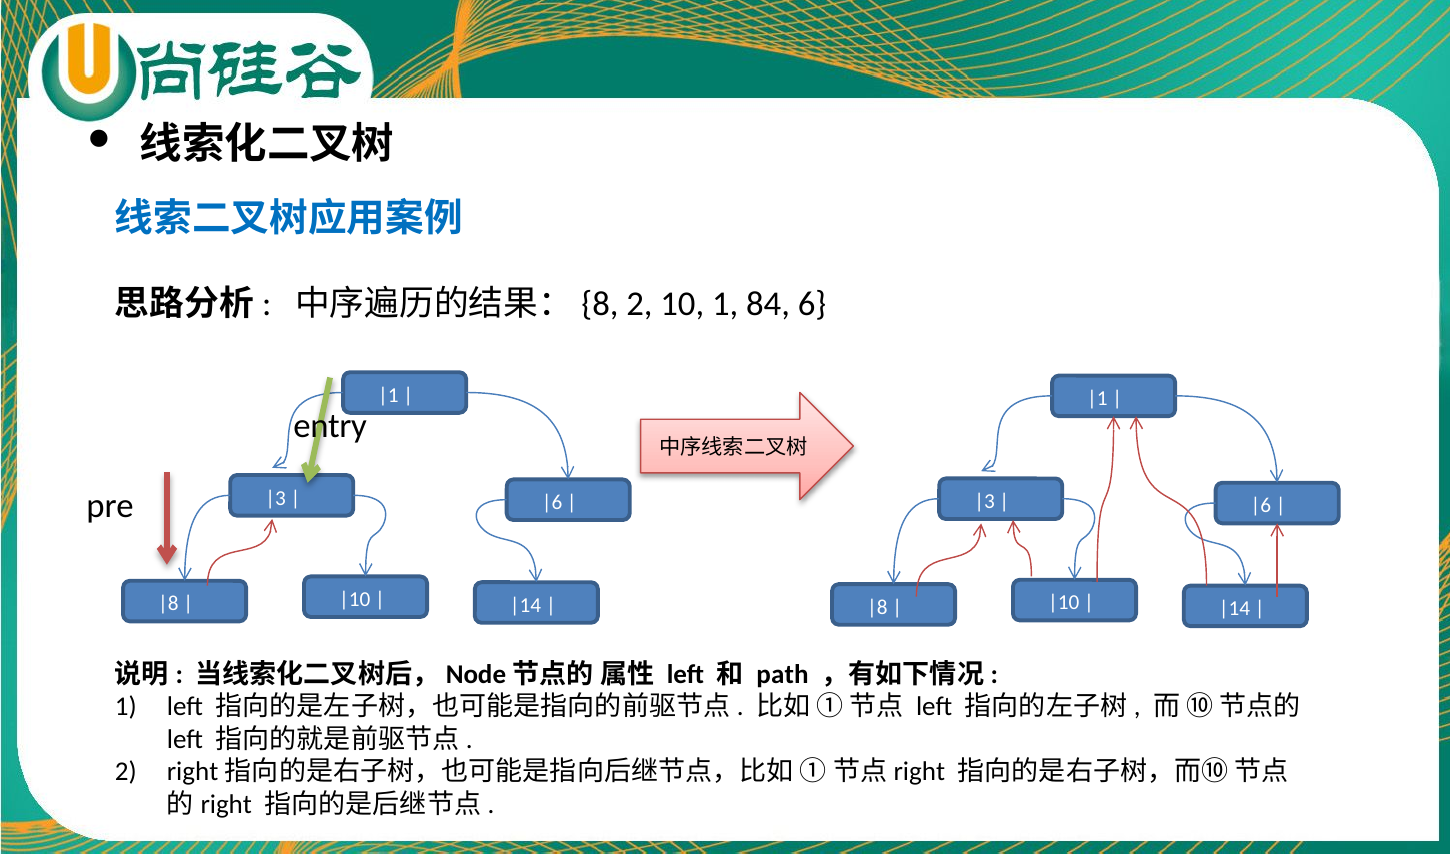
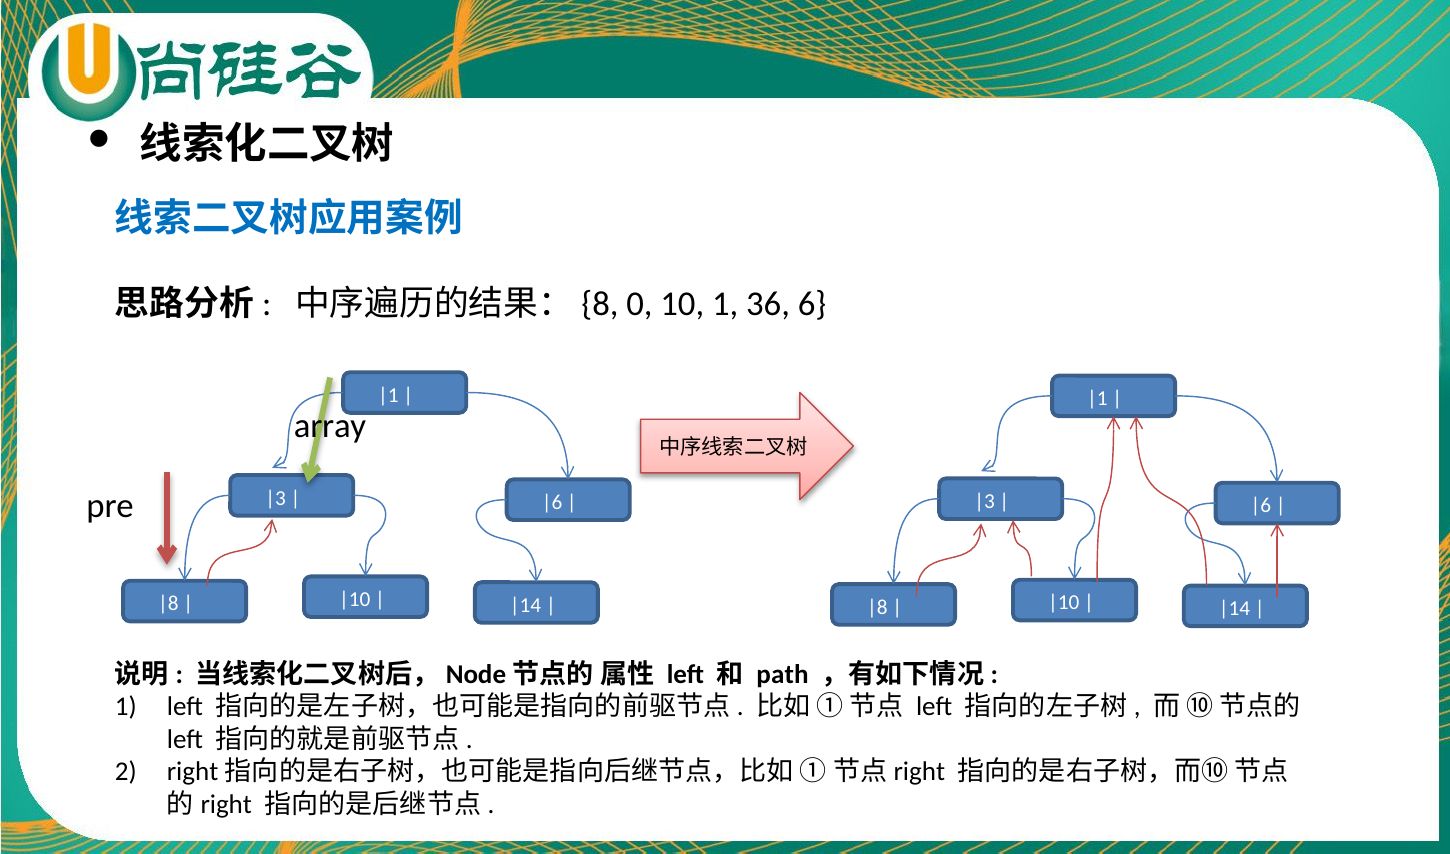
2 at (639, 304): 2 -> 0
84: 84 -> 36
entry: entry -> array
